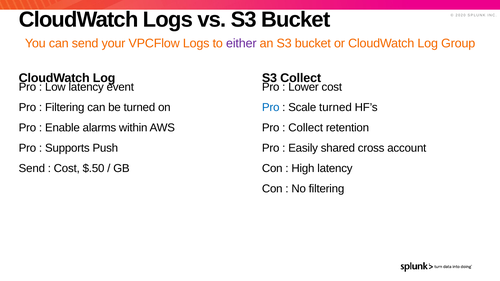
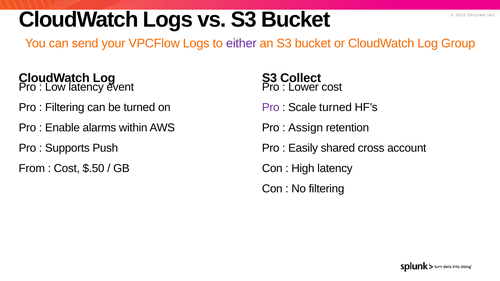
Pro at (271, 107) colour: blue -> purple
Collect at (306, 128): Collect -> Assign
Send at (32, 168): Send -> From
